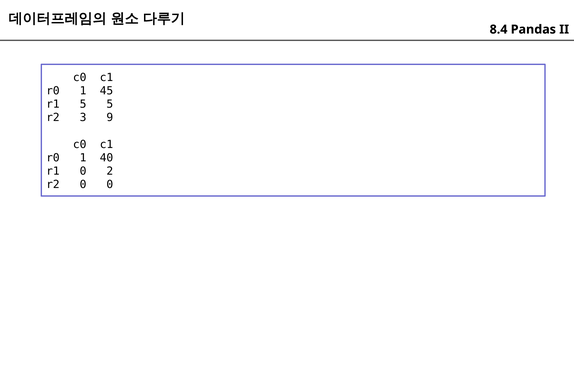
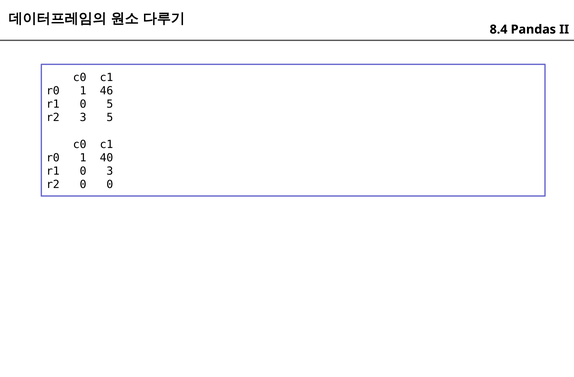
45: 45 -> 46
5 at (83, 104): 5 -> 0
3 9: 9 -> 5
0 2: 2 -> 3
